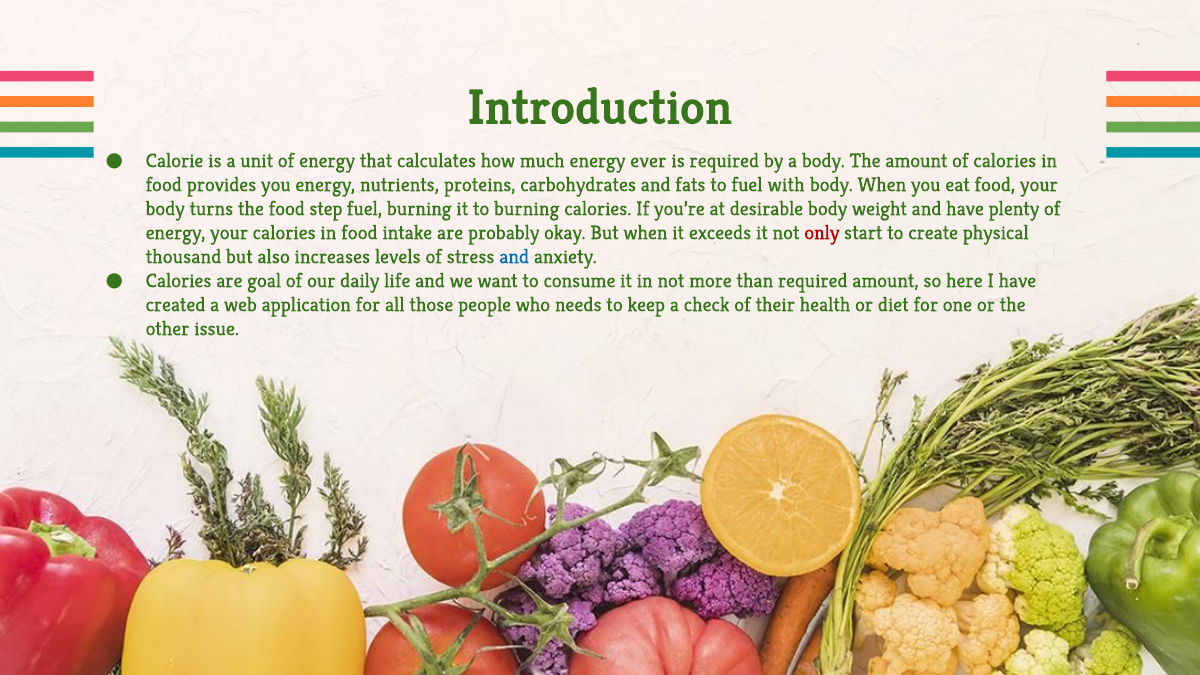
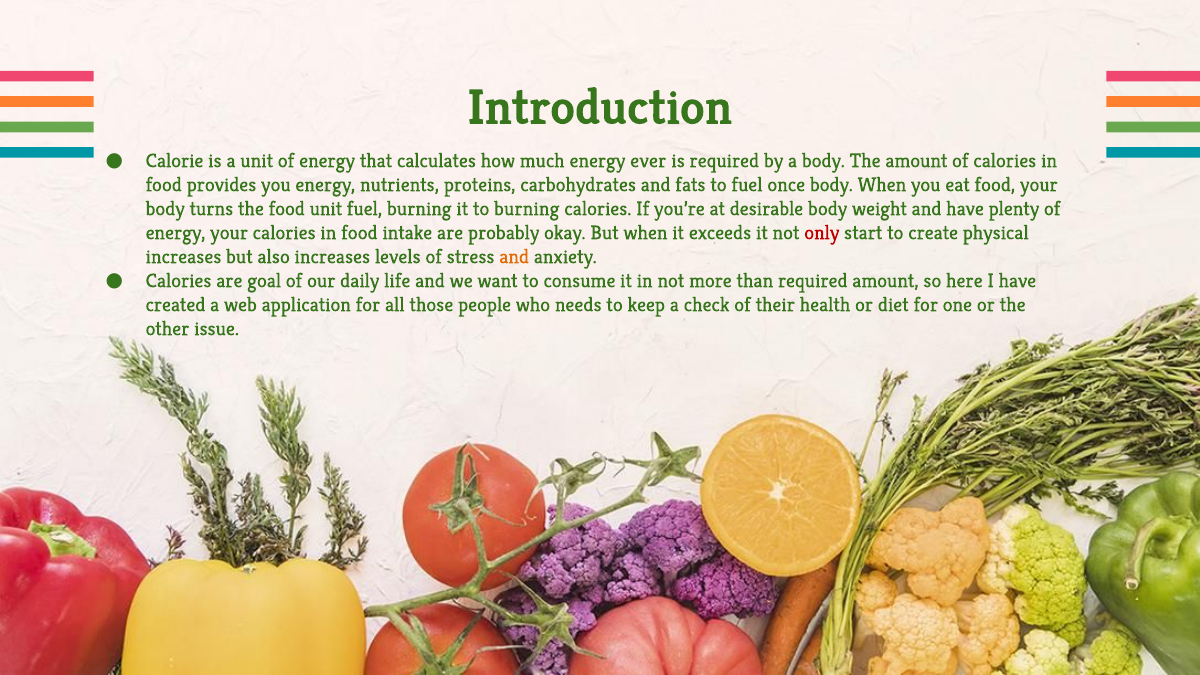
with: with -> once
food step: step -> unit
thousand at (183, 257): thousand -> increases
and at (514, 257) colour: blue -> orange
